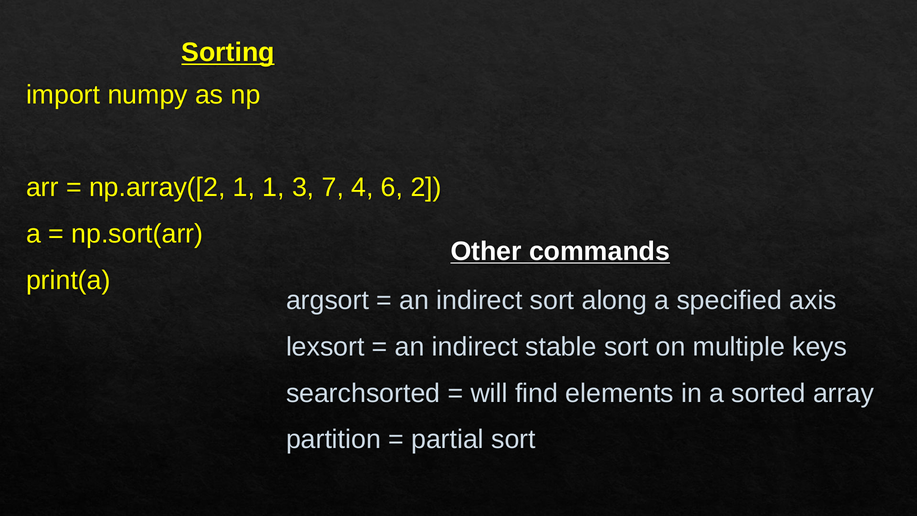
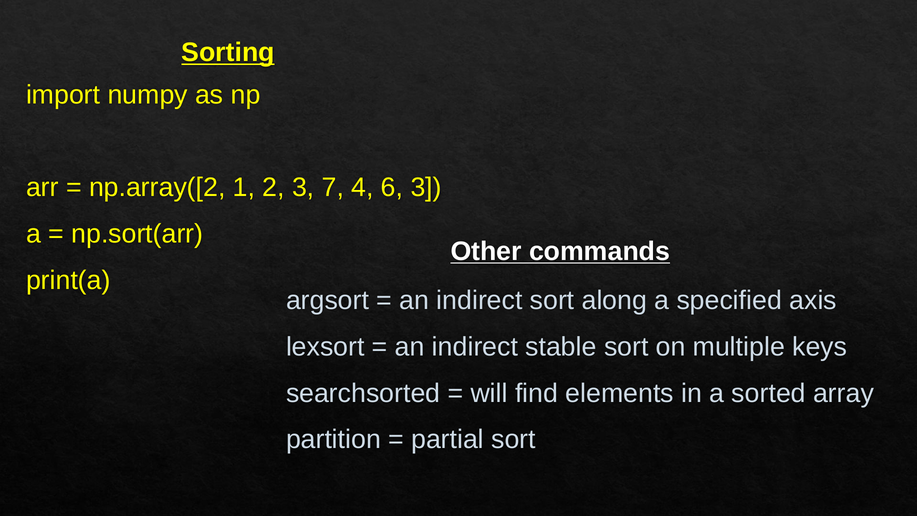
1 1: 1 -> 2
6 2: 2 -> 3
